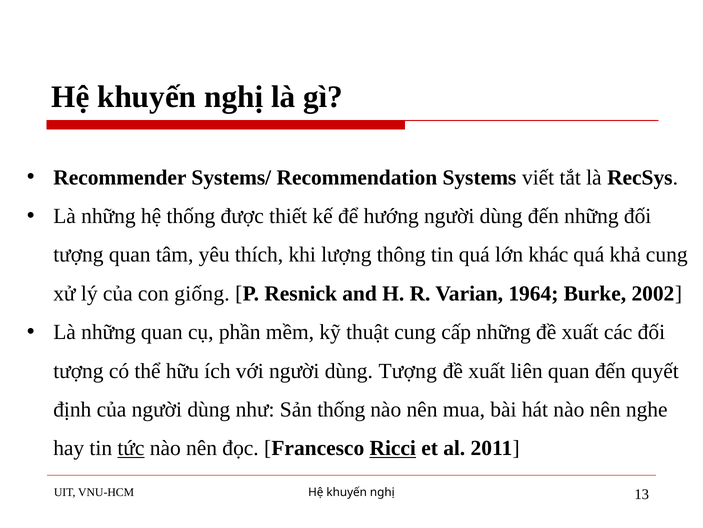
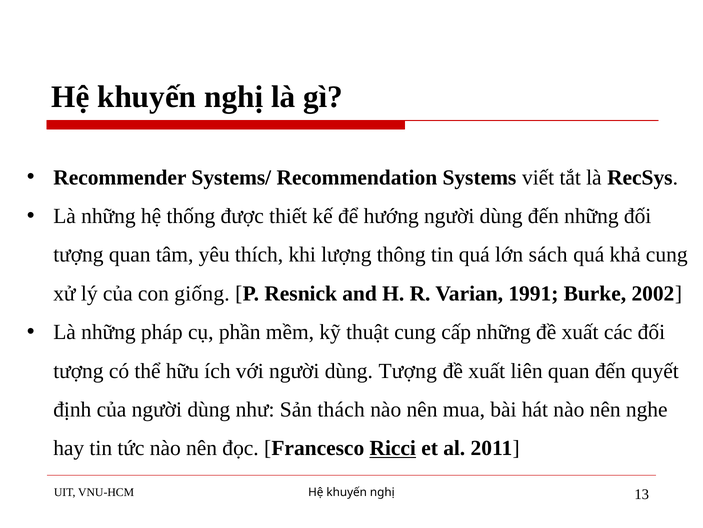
khác: khác -> sách
1964: 1964 -> 1991
những quan: quan -> pháp
Sản thống: thống -> thách
tức underline: present -> none
